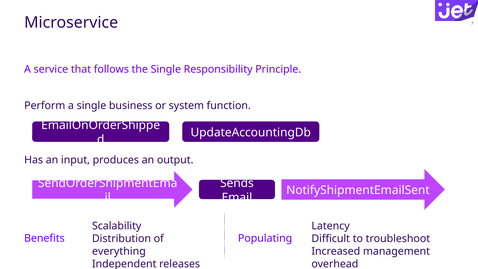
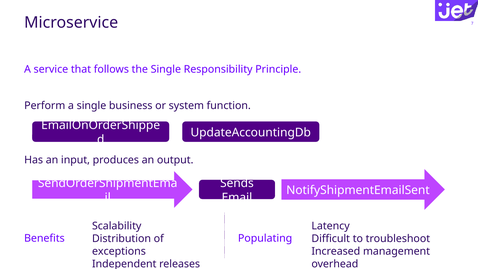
everything: everything -> exceptions
